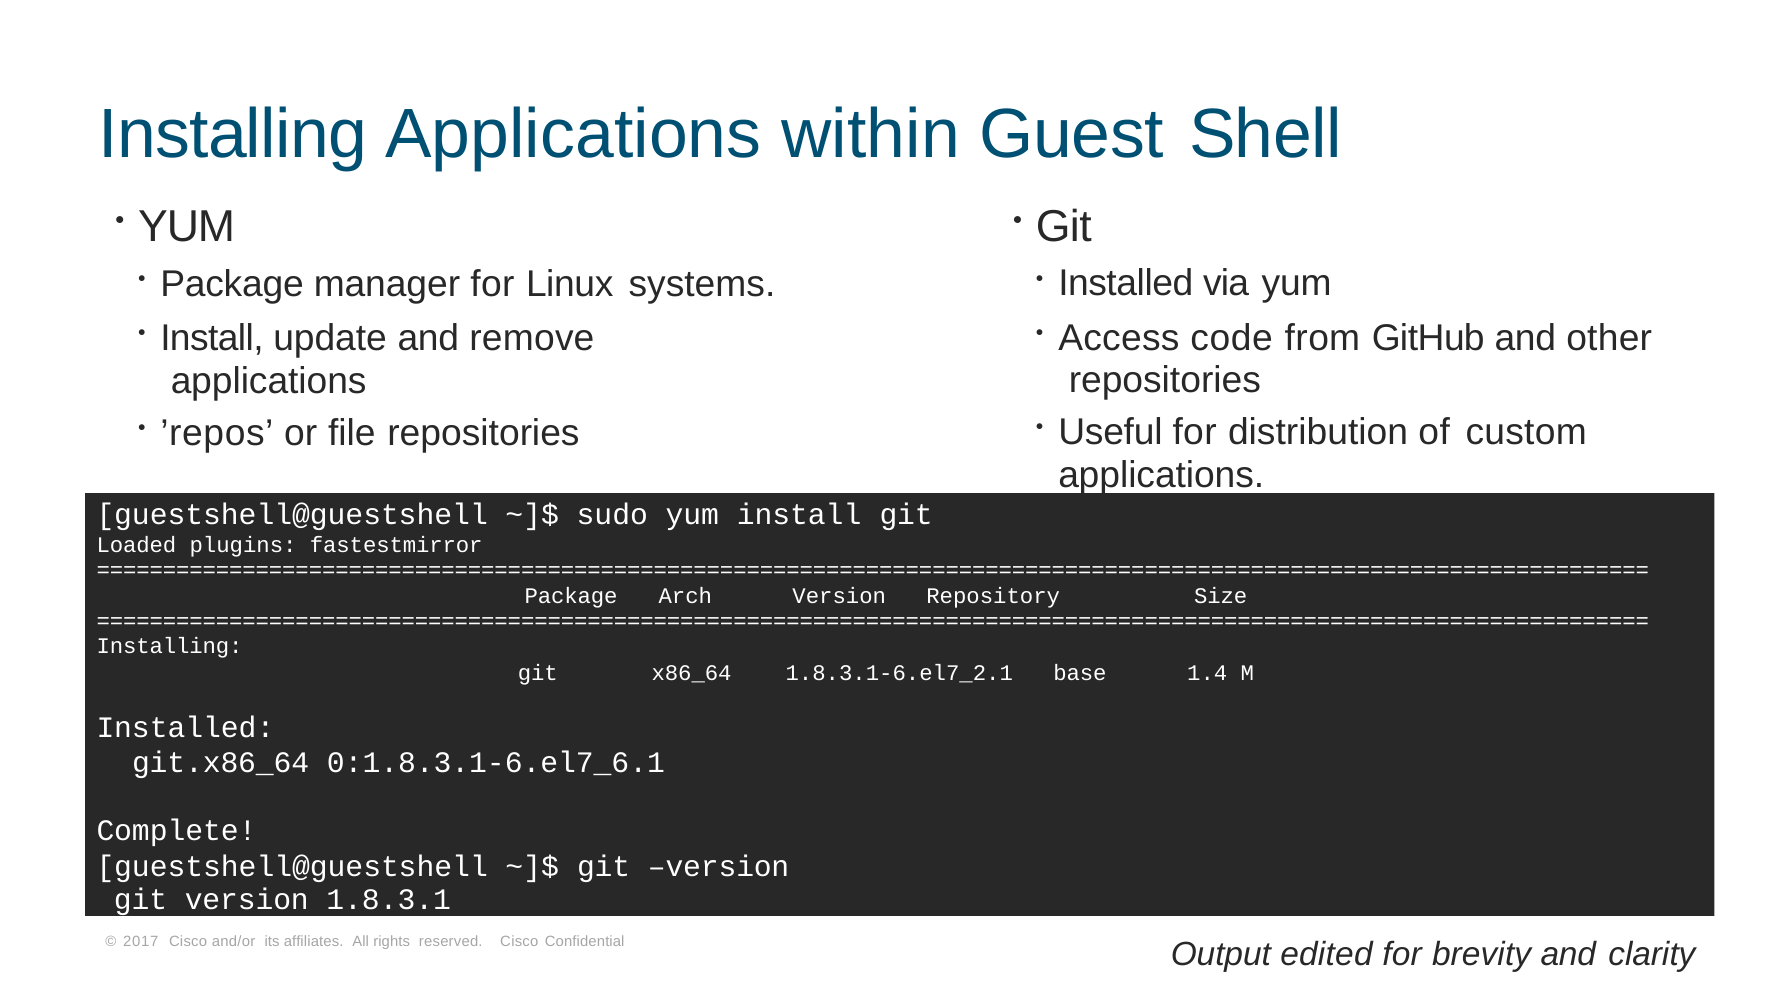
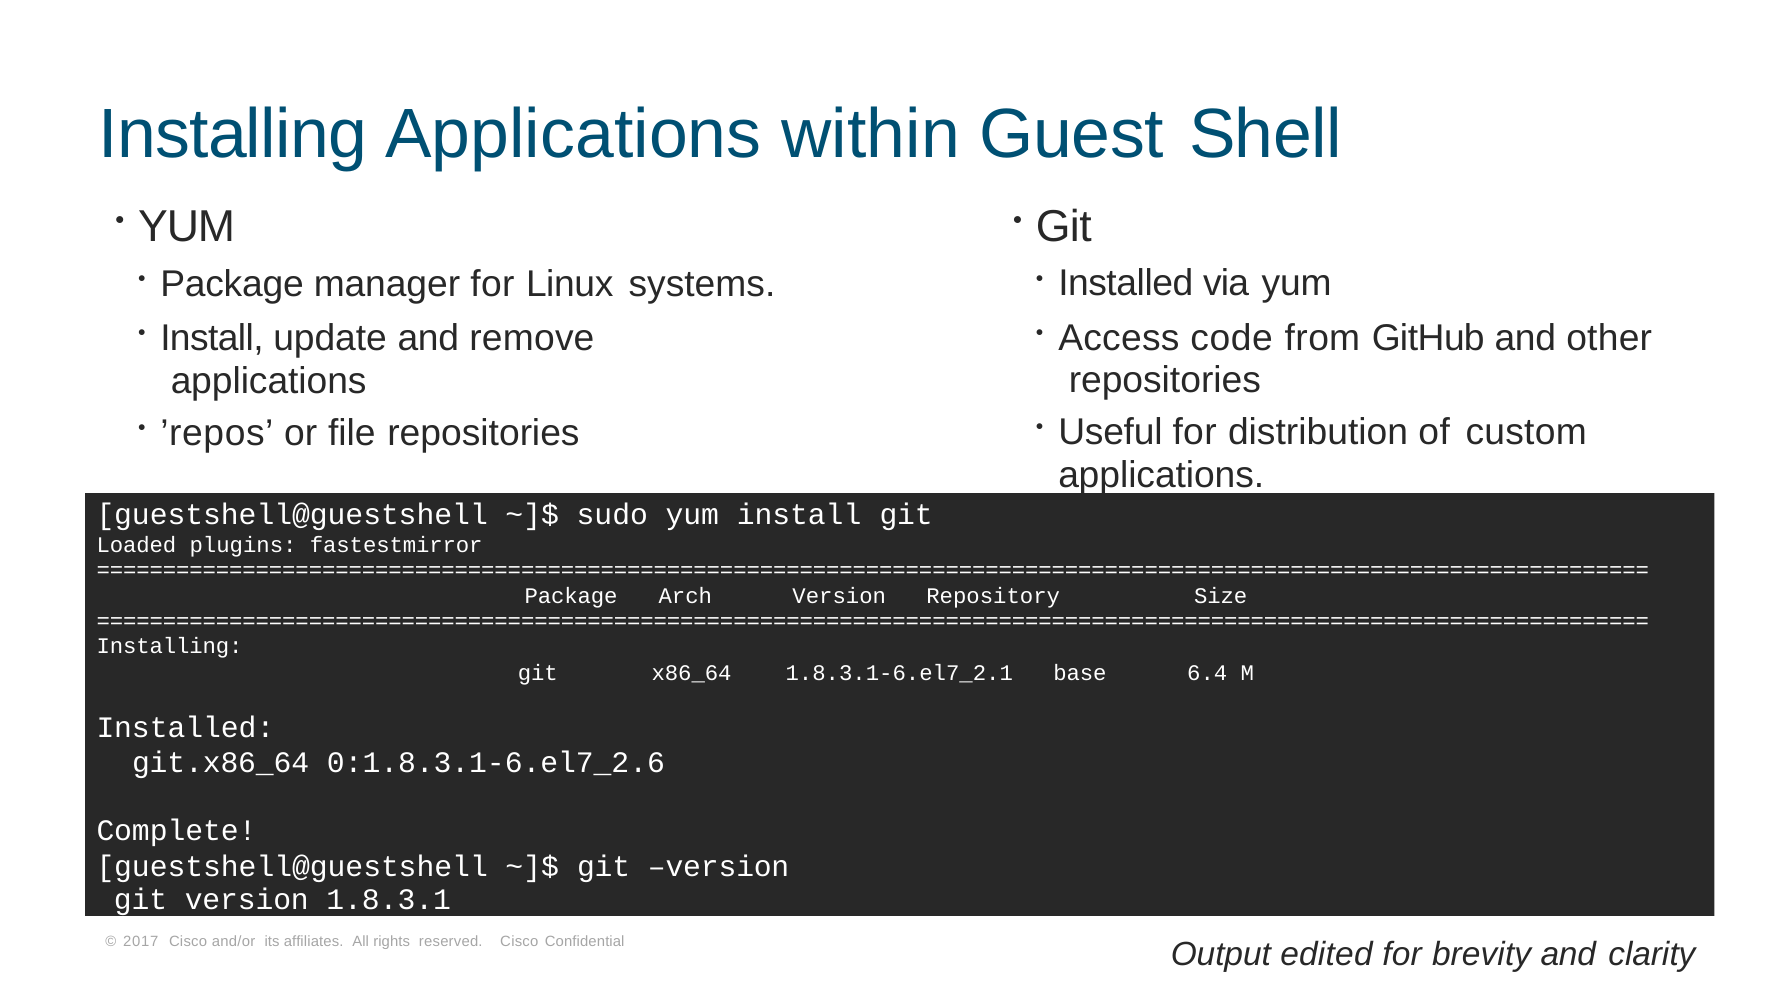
1.4: 1.4 -> 6.4
0:1.8.3.1-6.el7_6.1: 0:1.8.3.1-6.el7_6.1 -> 0:1.8.3.1-6.el7_2.6
